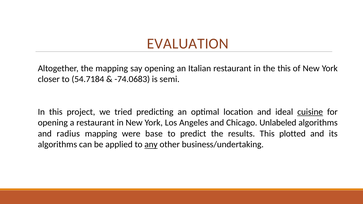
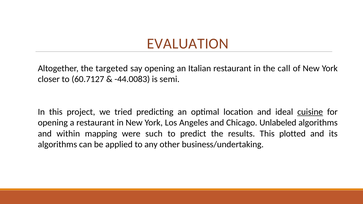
the mapping: mapping -> targeted
the this: this -> call
54.7184: 54.7184 -> 60.7127
-74.0683: -74.0683 -> -44.0083
radius: radius -> within
base: base -> such
any underline: present -> none
